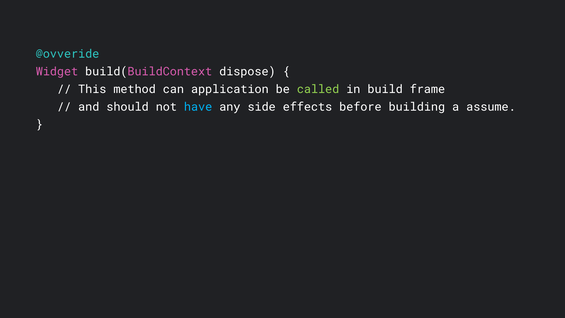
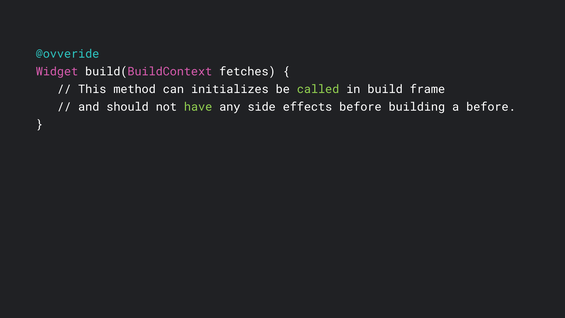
dispose: dispose -> fetches
application: application -> initializes
have colour: light blue -> light green
a assume: assume -> before
